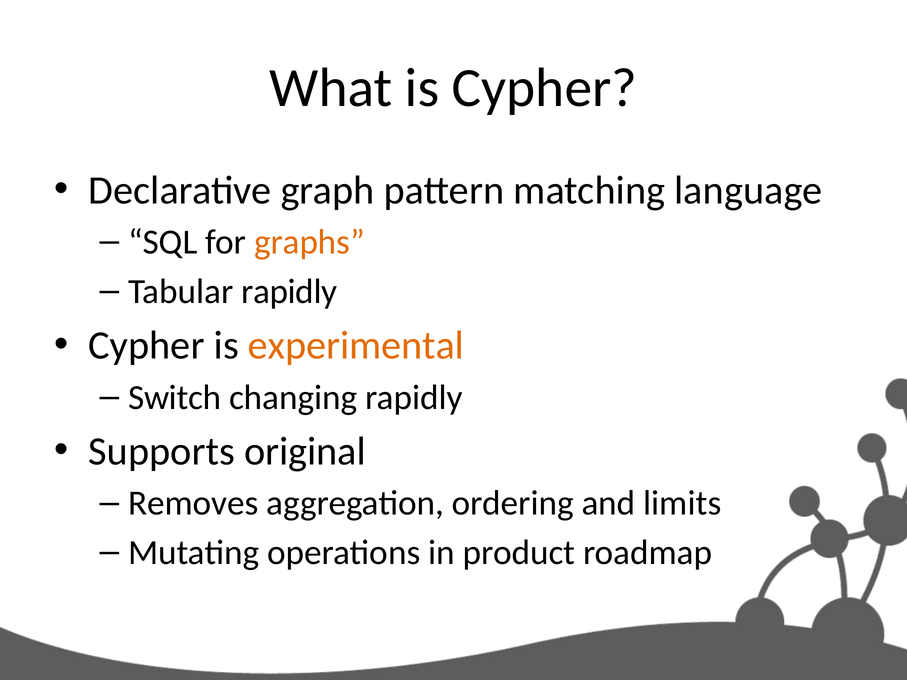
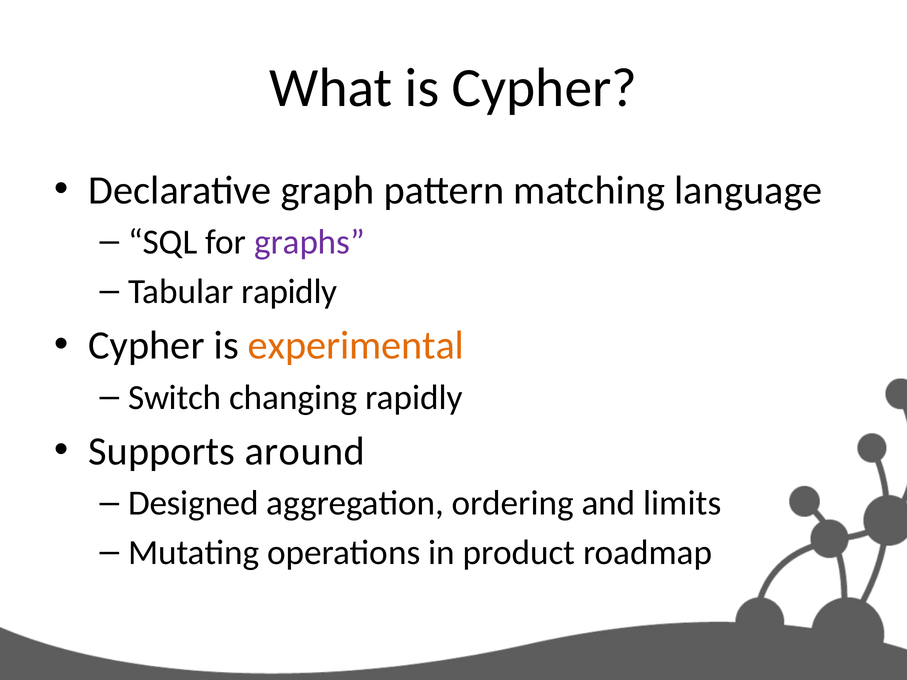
graphs colour: orange -> purple
original: original -> around
Removes: Removes -> Designed
